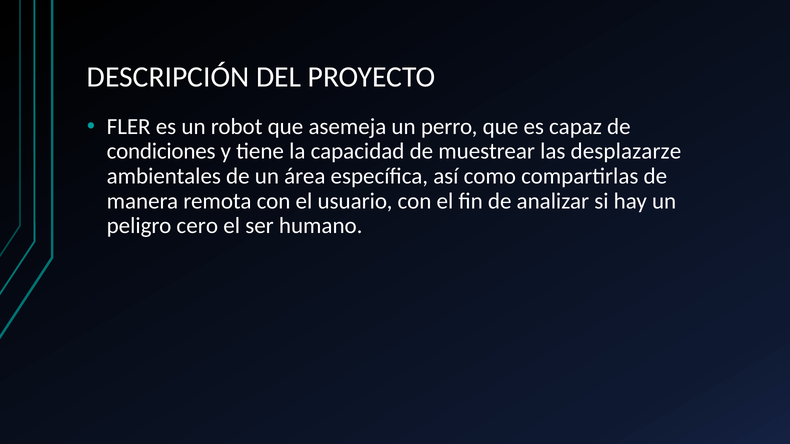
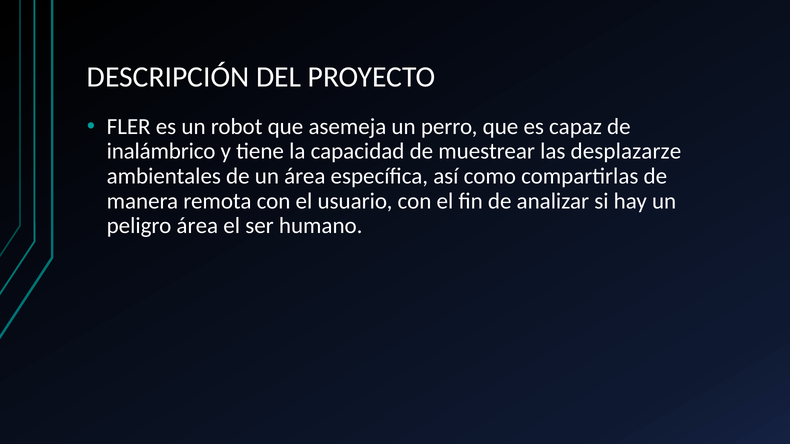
condiciones: condiciones -> inalámbrico
peligro cero: cero -> área
